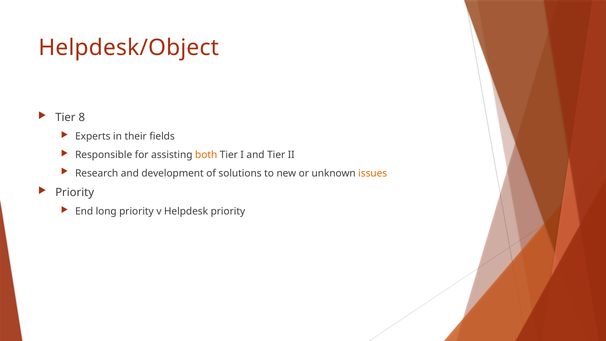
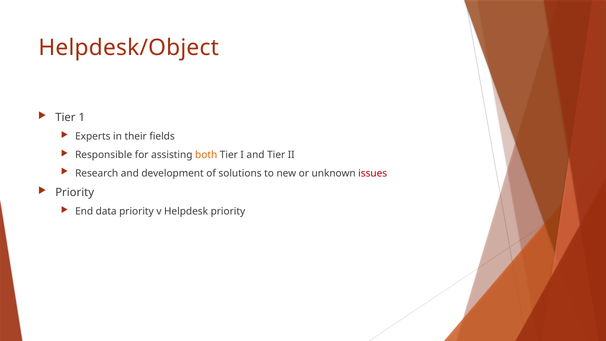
8: 8 -> 1
issues colour: orange -> red
long: long -> data
